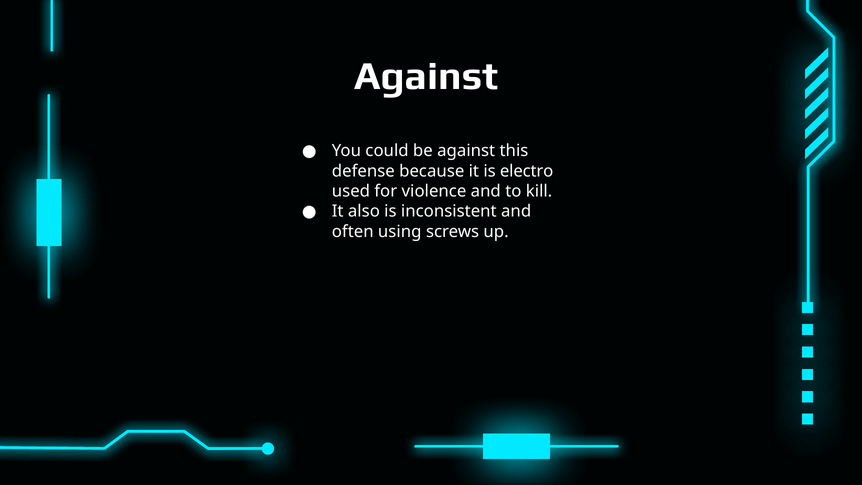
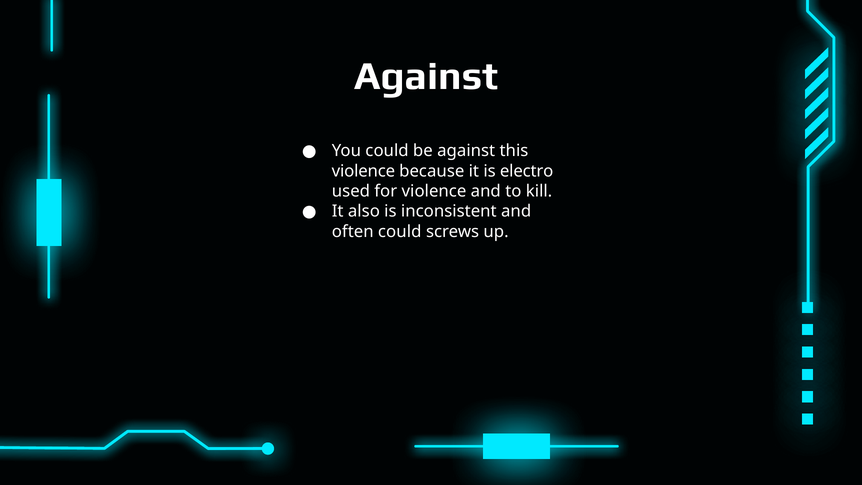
defense at (363, 171): defense -> violence
often using: using -> could
